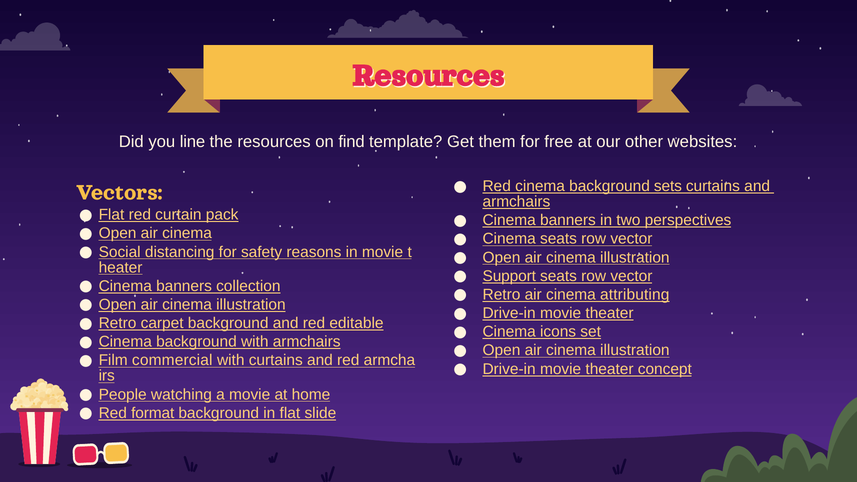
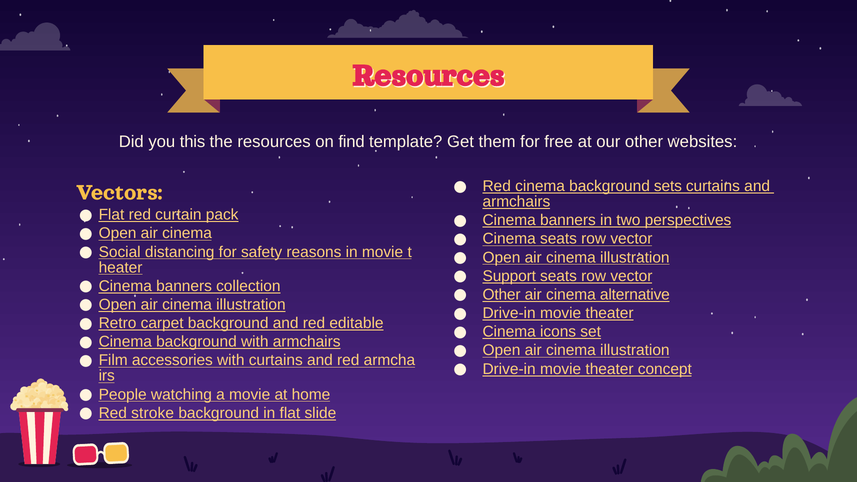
line: line -> this
Retro at (501, 295): Retro -> Other
attributing: attributing -> alternative
commercial: commercial -> accessories
format: format -> stroke
